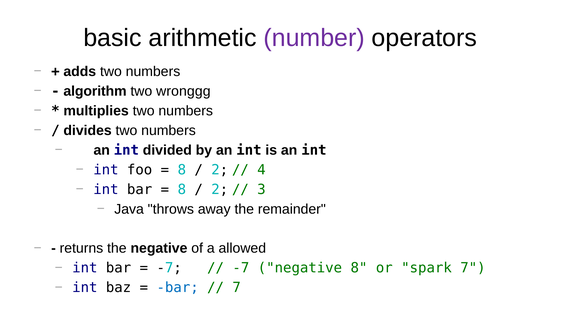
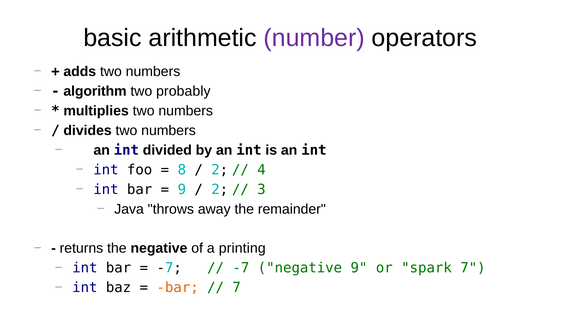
wronggg: wronggg -> probably
8 at (182, 189): 8 -> 9
allowed: allowed -> printing
negative 8: 8 -> 9
bar at (178, 287) colour: blue -> orange
